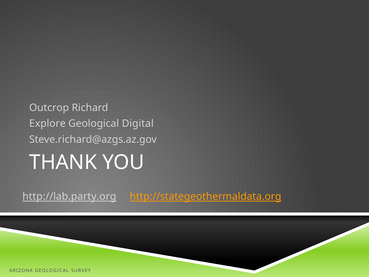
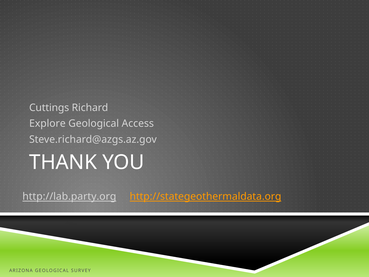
Outcrop: Outcrop -> Cuttings
Digital: Digital -> Access
